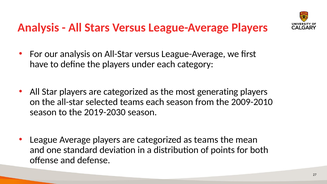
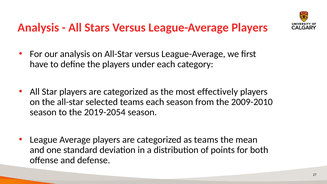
generating: generating -> effectively
2019-2030: 2019-2030 -> 2019-2054
